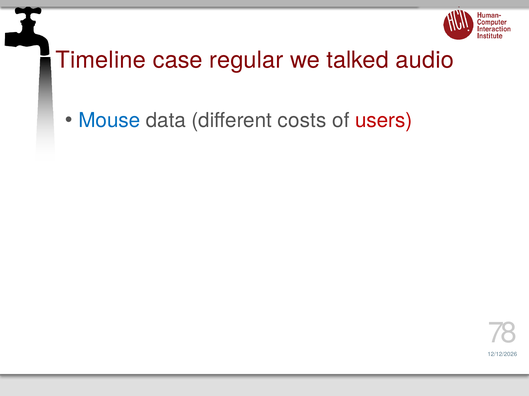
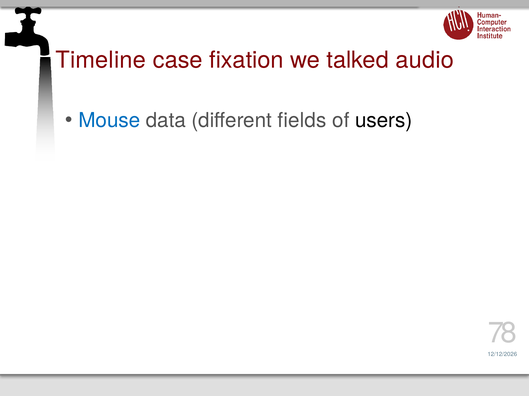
regular: regular -> fixation
costs: costs -> fields
users colour: red -> black
